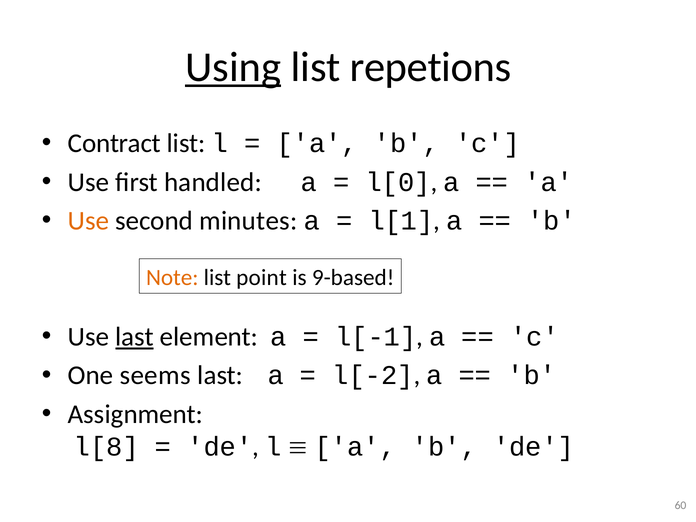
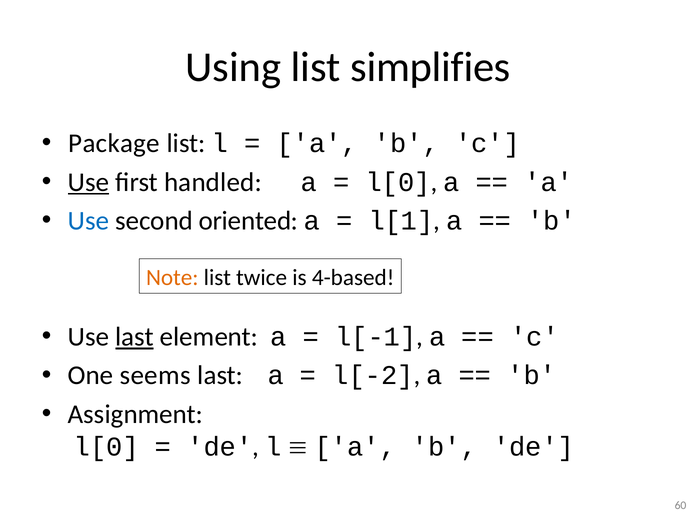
Using underline: present -> none
repetions: repetions -> simplifies
Contract: Contract -> Package
Use at (89, 182) underline: none -> present
Use at (89, 221) colour: orange -> blue
minutes: minutes -> oriented
point: point -> twice
9-based: 9-based -> 4-based
l[8 at (106, 447): l[8 -> l[0
